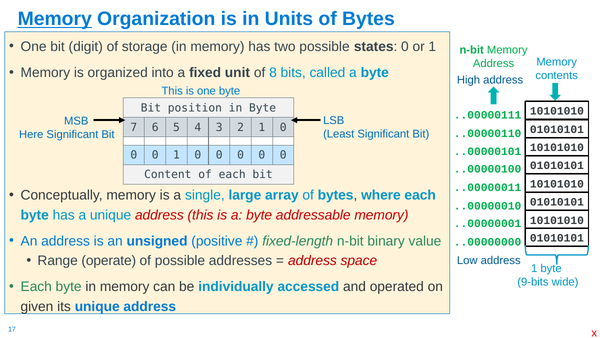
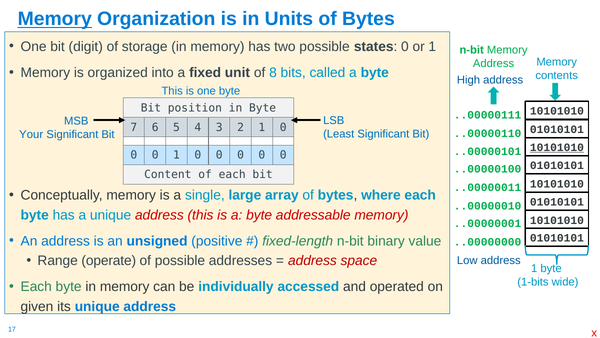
Here: Here -> Your
10101010 at (557, 147) underline: none -> present
9-bits: 9-bits -> 1-bits
